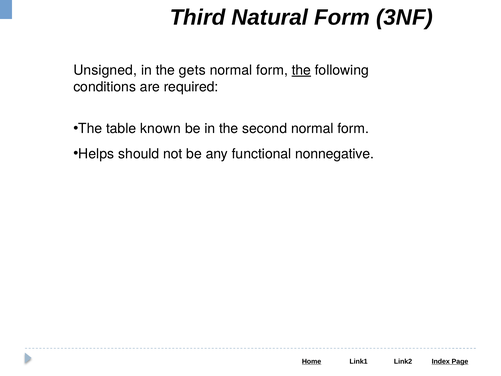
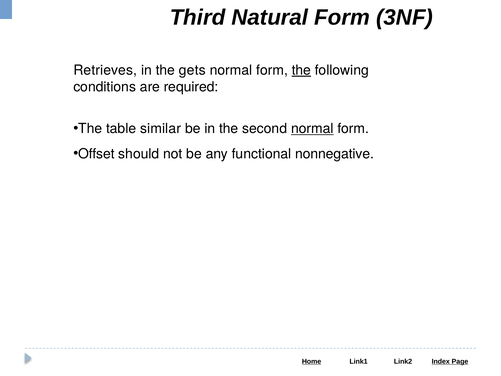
Unsigned: Unsigned -> Retrieves
known: known -> similar
normal at (312, 129) underline: none -> present
Helps: Helps -> Offset
